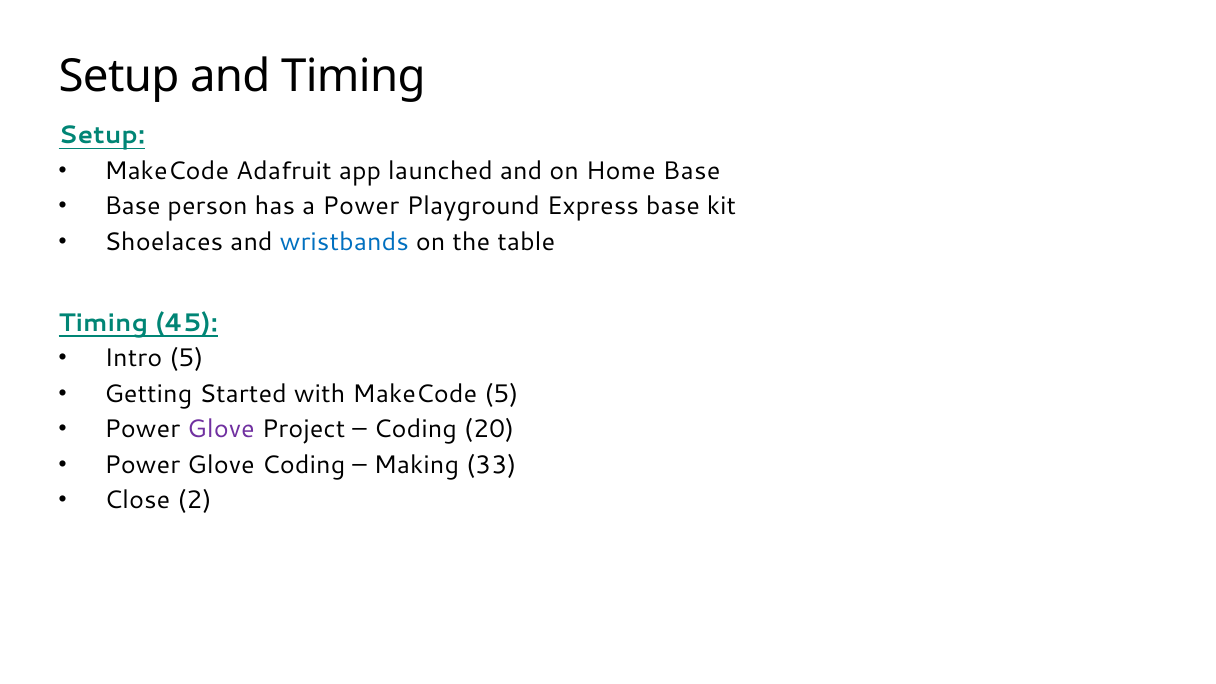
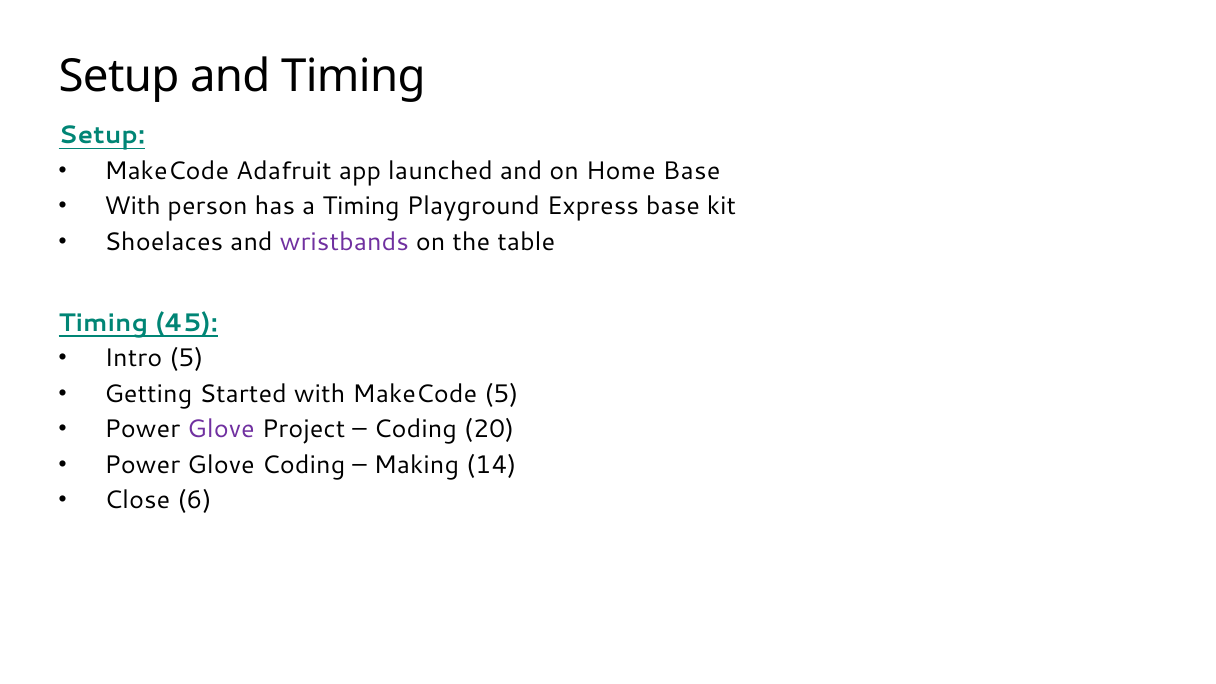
Base at (132, 206): Base -> With
a Power: Power -> Timing
wristbands colour: blue -> purple
33: 33 -> 14
2: 2 -> 6
